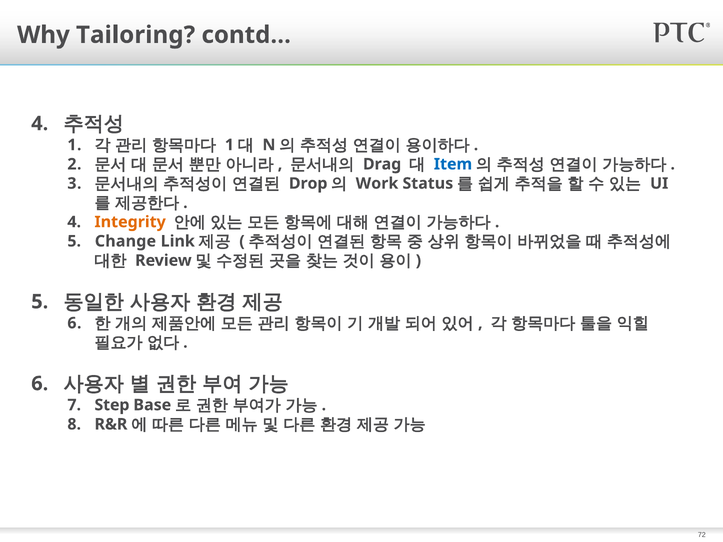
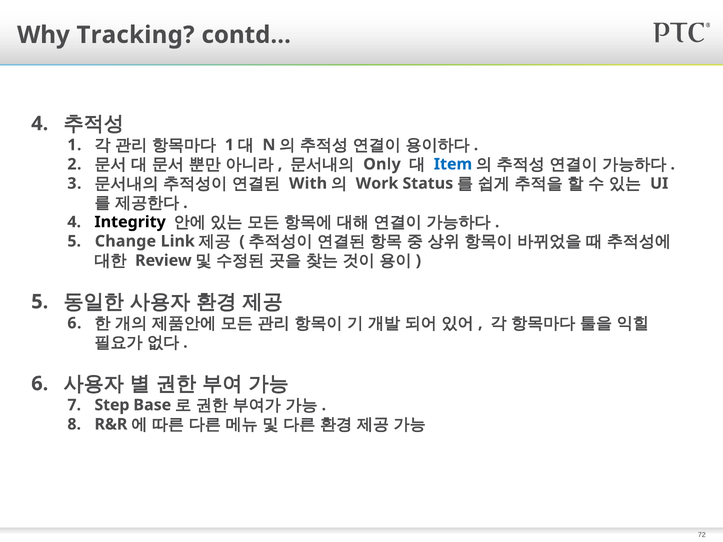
Tailoring: Tailoring -> Tracking
Drag: Drag -> Only
Drop: Drop -> With
Integrity colour: orange -> black
